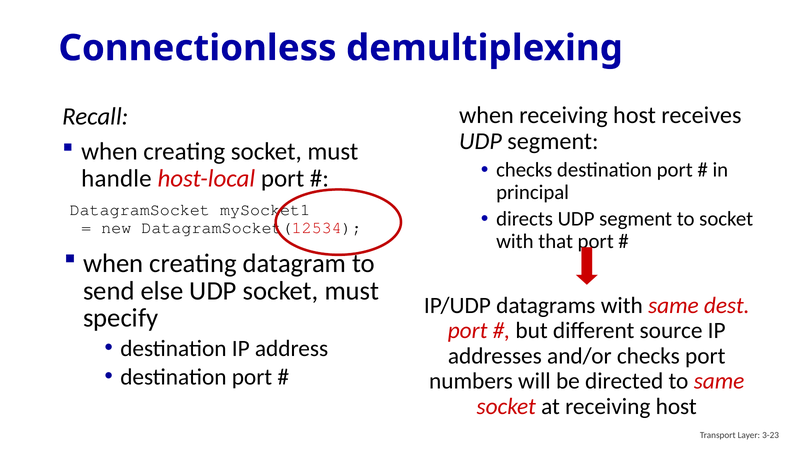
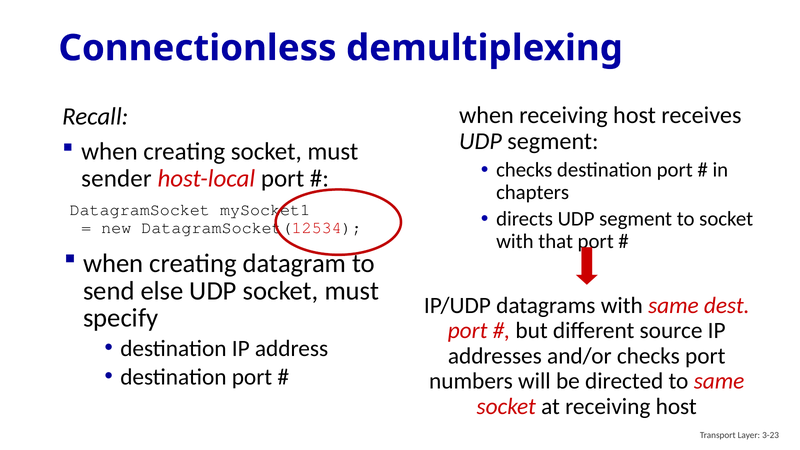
handle: handle -> sender
principal: principal -> chapters
